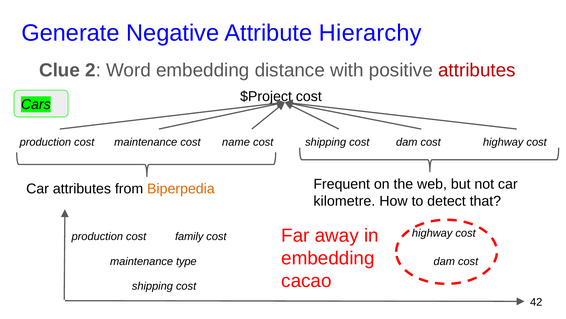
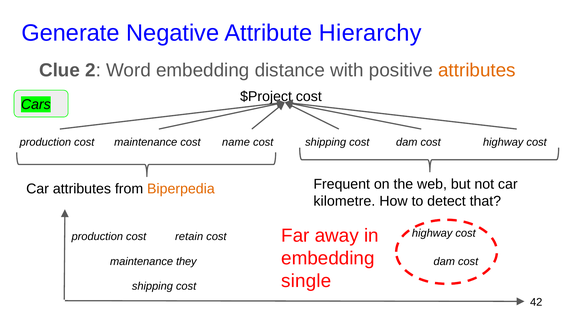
attributes at (477, 70) colour: red -> orange
family: family -> retain
type: type -> they
cacao: cacao -> single
